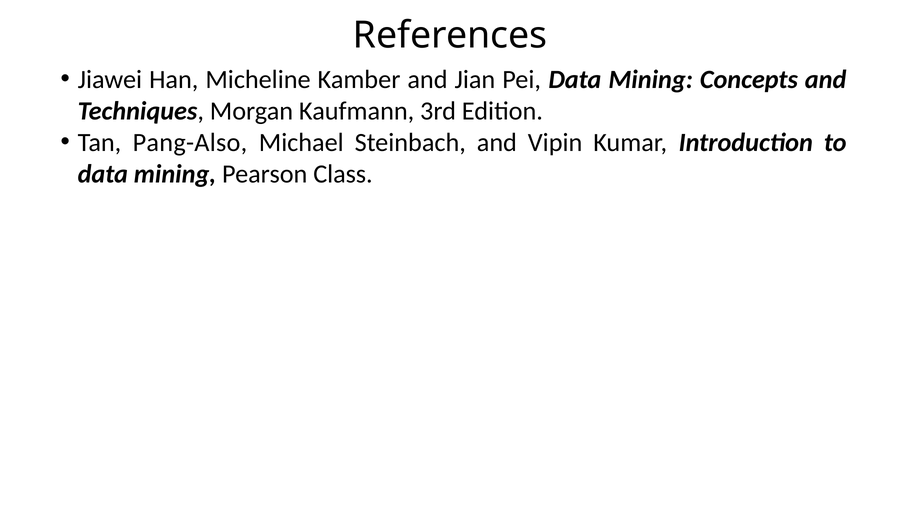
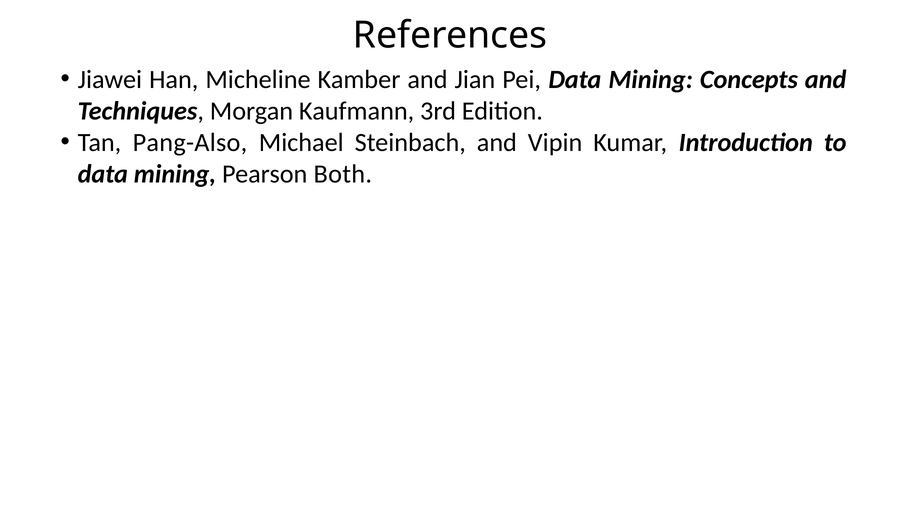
Class: Class -> Both
